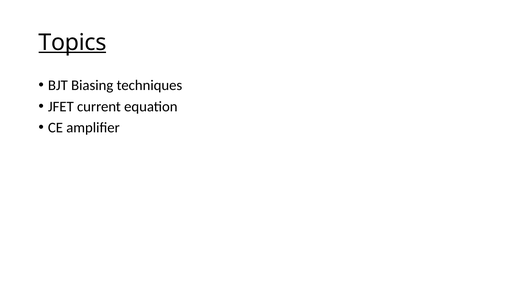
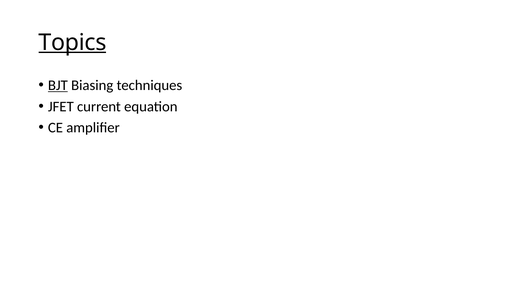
BJT underline: none -> present
